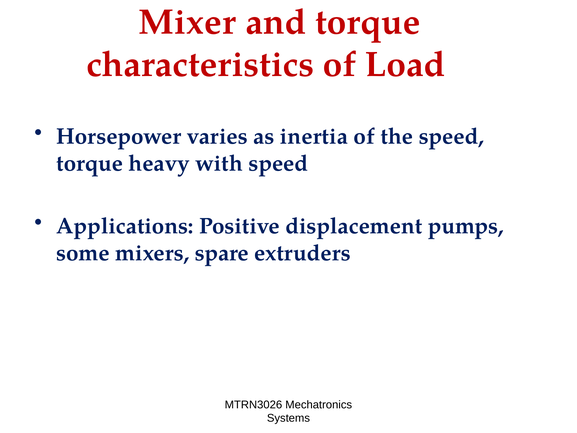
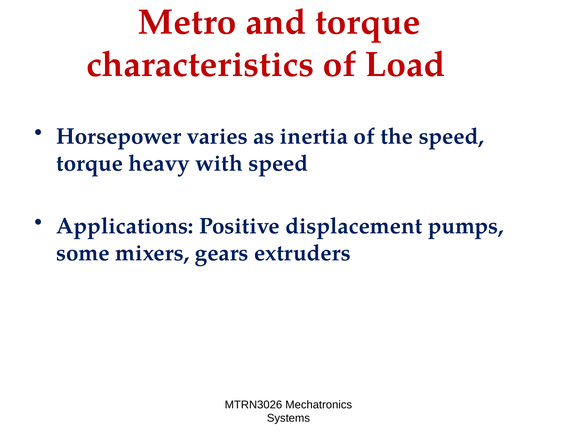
Mixer: Mixer -> Metro
spare: spare -> gears
